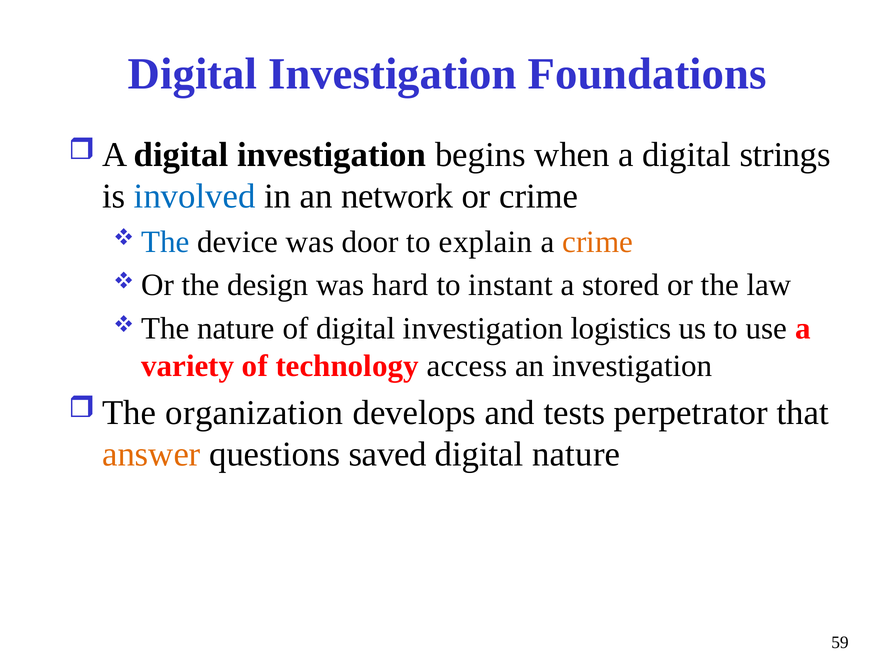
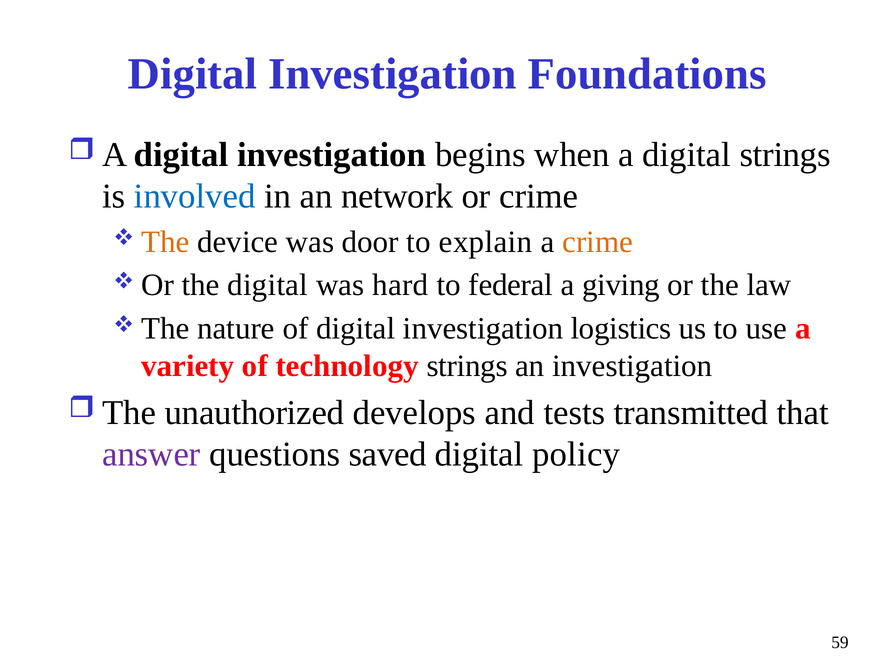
The at (165, 242) colour: blue -> orange
the design: design -> digital
instant: instant -> federal
stored: stored -> giving
technology access: access -> strings
organization: organization -> unauthorized
perpetrator: perpetrator -> transmitted
answer colour: orange -> purple
digital nature: nature -> policy
